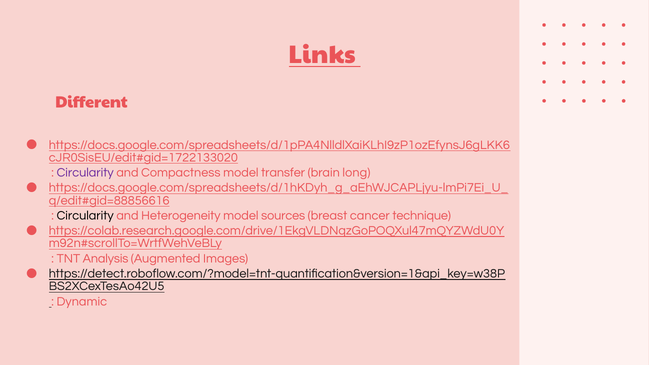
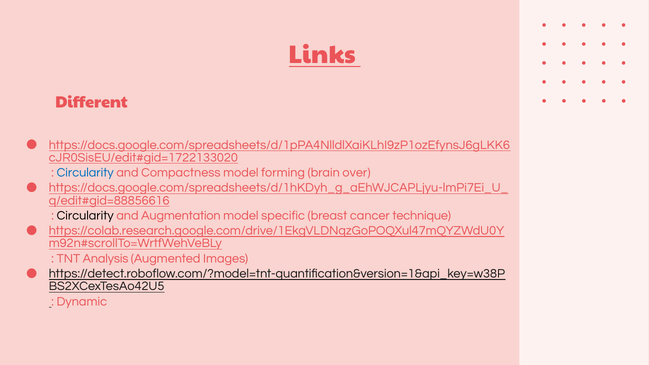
Circularity at (85, 173) colour: purple -> blue
transfer: transfer -> forming
long: long -> over
Heterogeneity: Heterogeneity -> Augmentation
sources: sources -> specific
